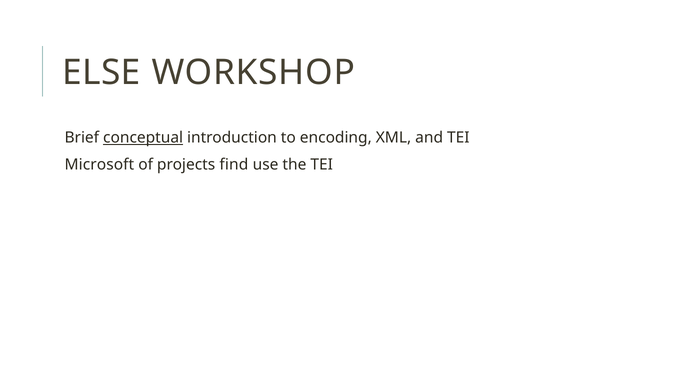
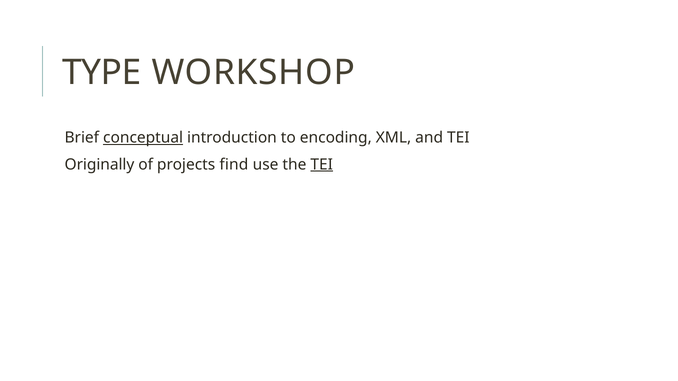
ELSE: ELSE -> TYPE
Microsoft: Microsoft -> Originally
TEI at (322, 165) underline: none -> present
